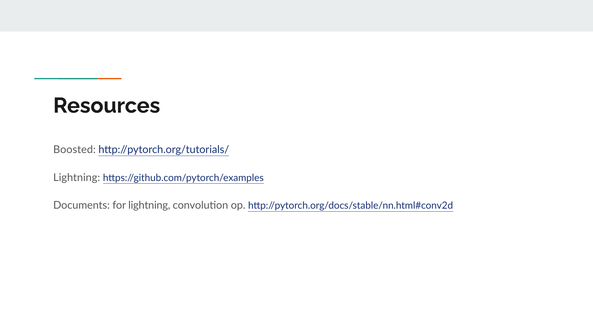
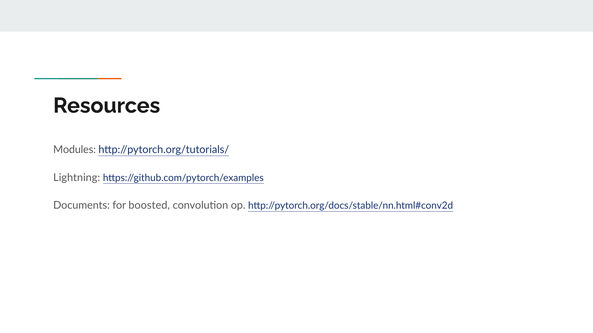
Boosted: Boosted -> Modules
for lightning: lightning -> boosted
